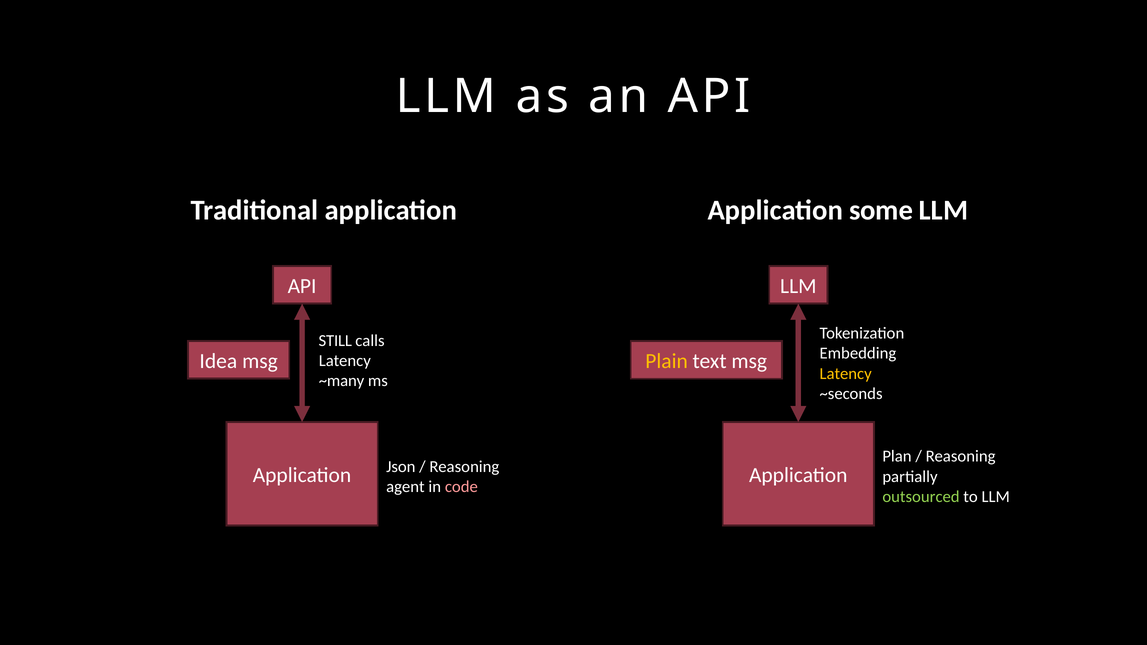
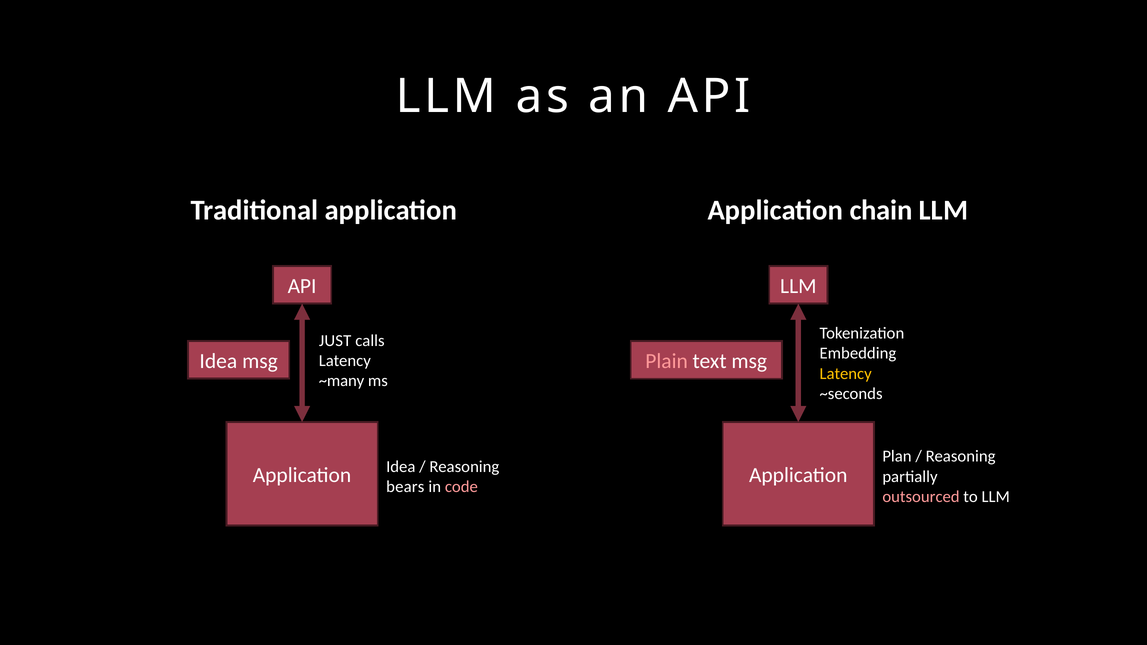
some: some -> chain
STILL: STILL -> JUST
Plain colour: yellow -> pink
Json at (401, 467): Json -> Idea
agent: agent -> bears
outsourced colour: light green -> pink
